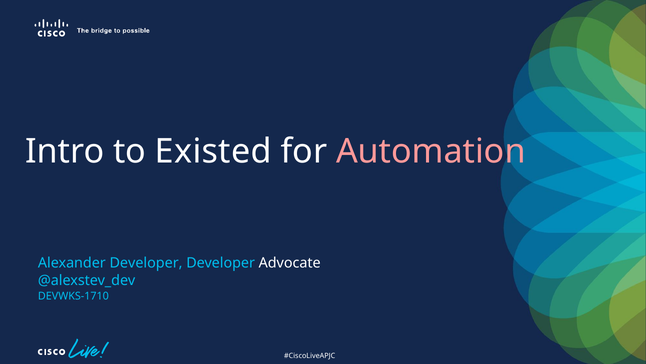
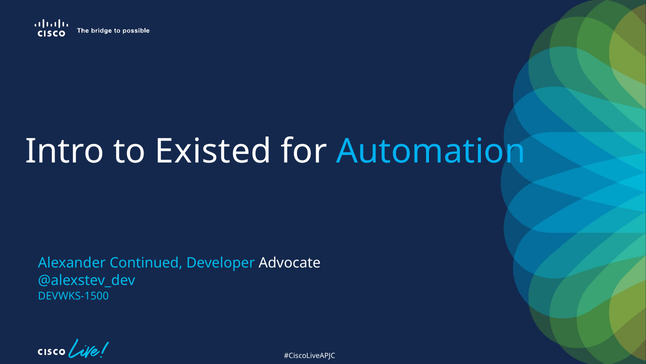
Automation colour: pink -> light blue
Alexander Developer: Developer -> Continued
DEVWKS-1710: DEVWKS-1710 -> DEVWKS-1500
